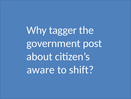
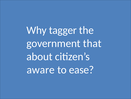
post: post -> that
shift: shift -> ease
